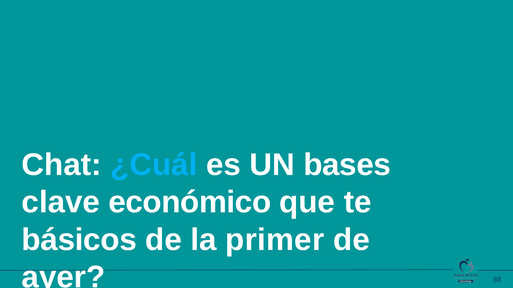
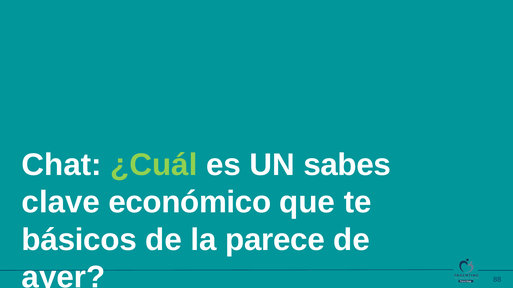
¿Cuál colour: light blue -> light green
bases: bases -> sabes
primer: primer -> parece
